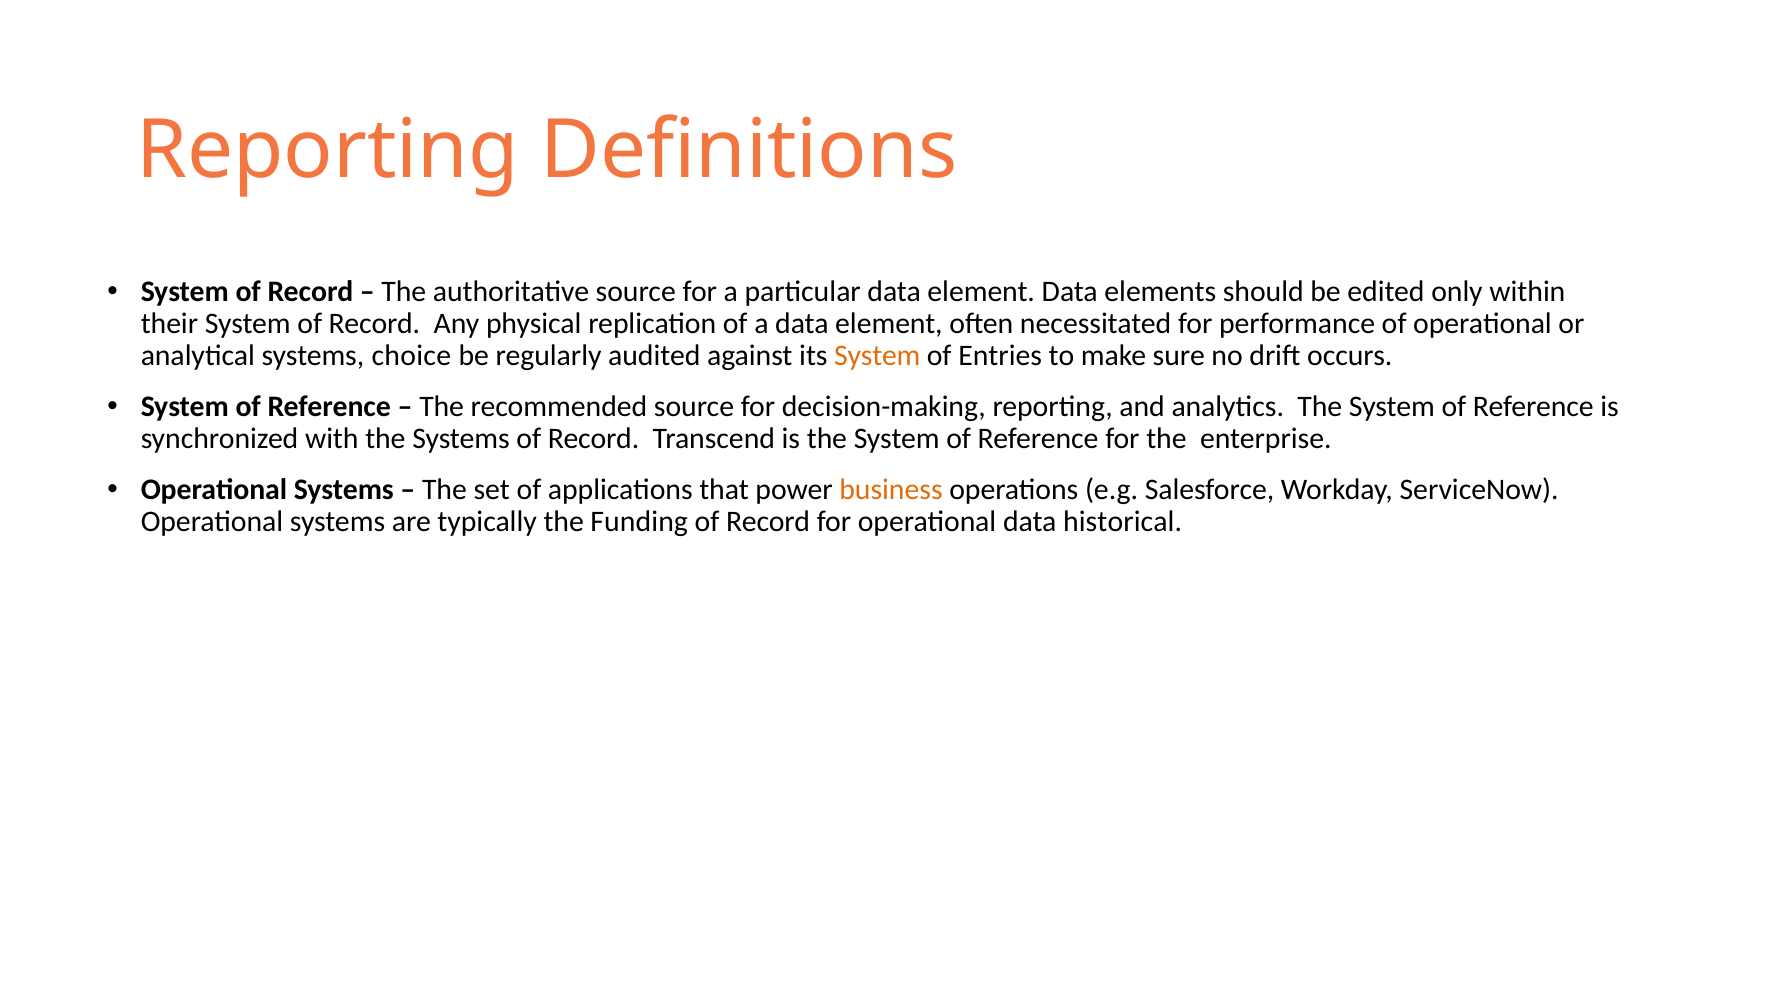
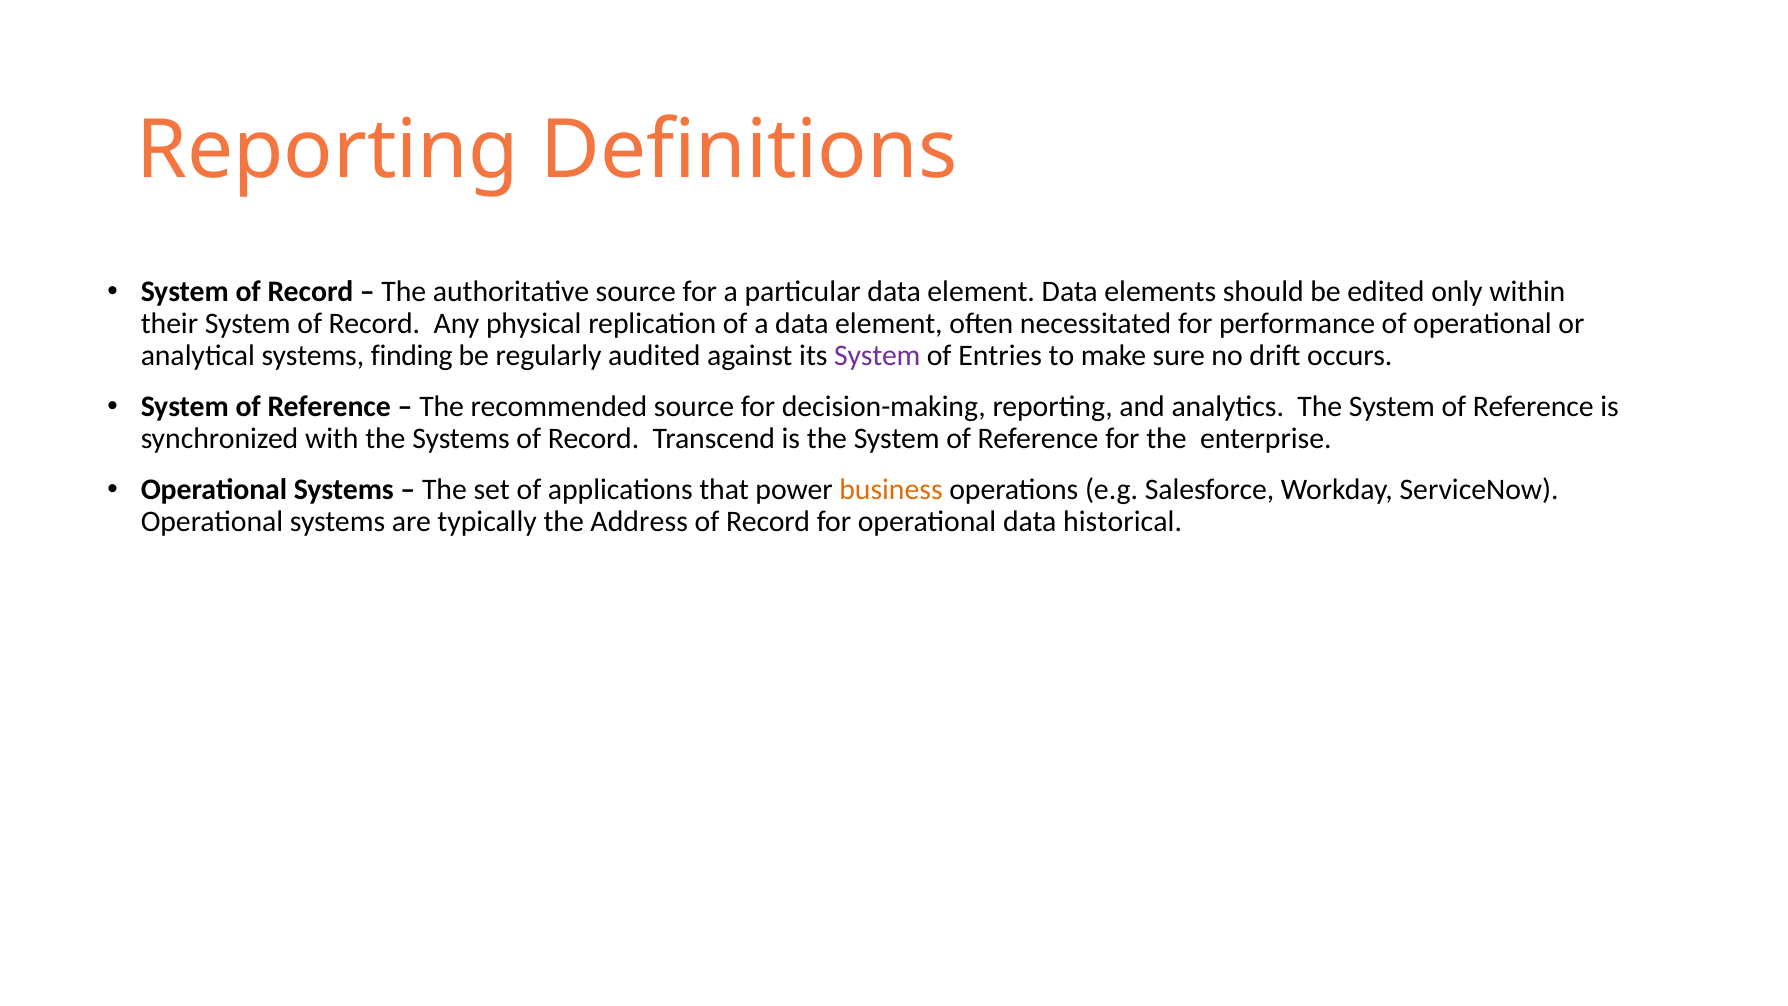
choice: choice -> finding
System at (877, 356) colour: orange -> purple
Funding: Funding -> Address
